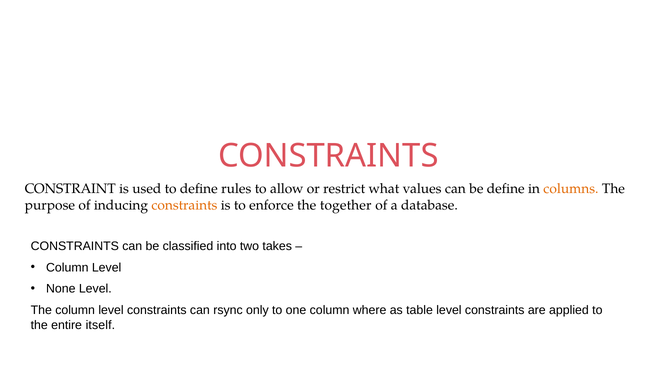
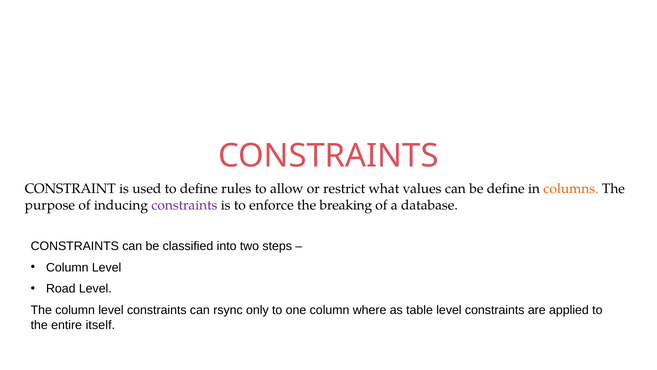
constraints at (184, 205) colour: orange -> purple
together: together -> breaking
takes: takes -> steps
None: None -> Road
